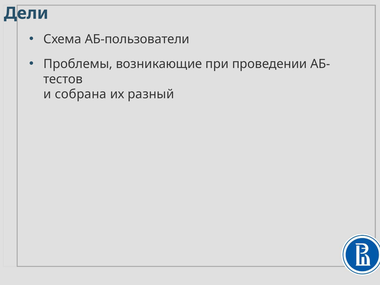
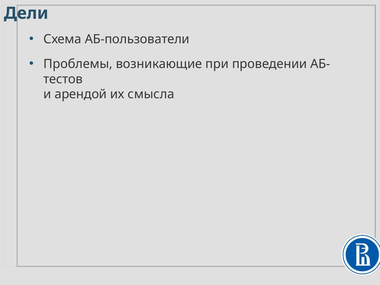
собрана: собрана -> арендой
разный: разный -> смысла
